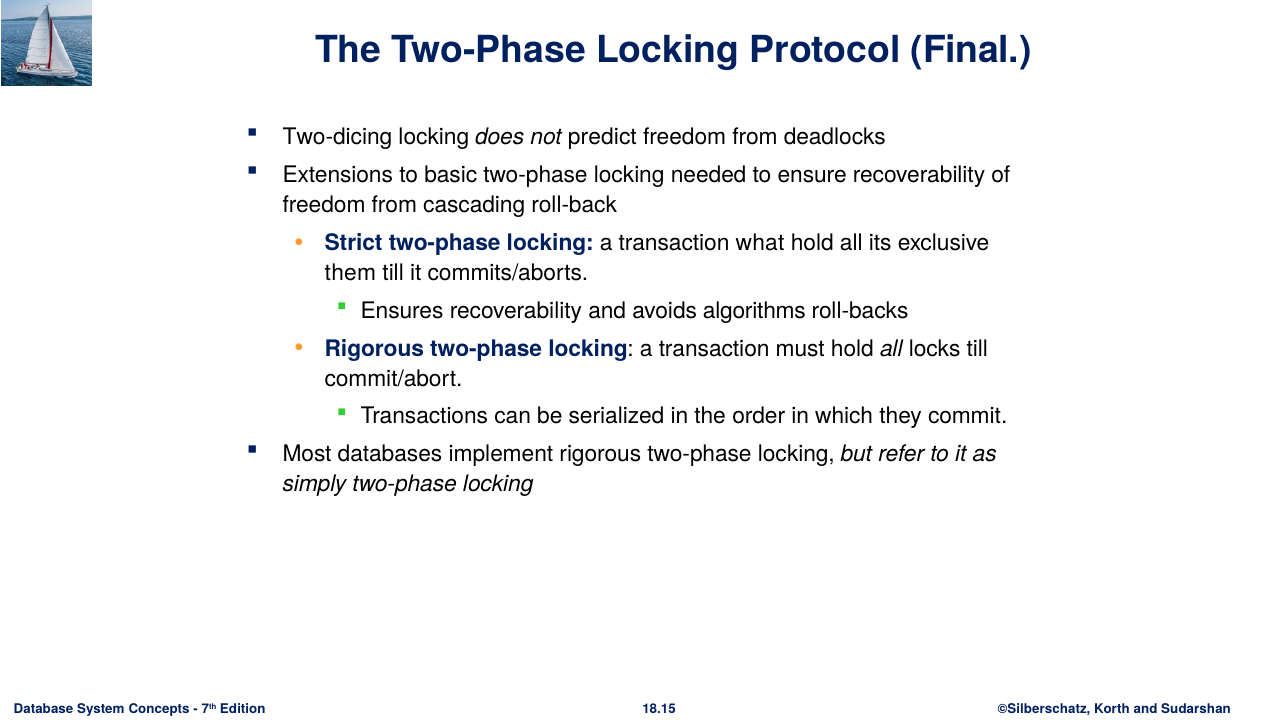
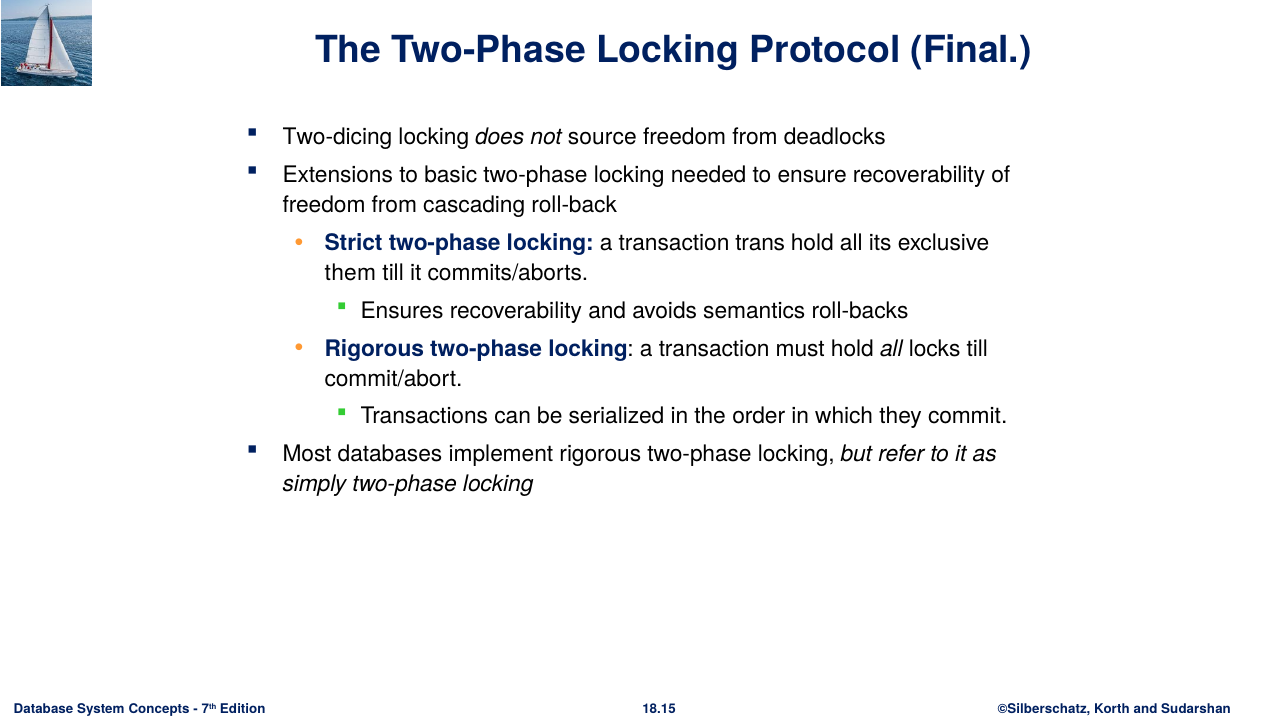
predict: predict -> source
what: what -> trans
algorithms: algorithms -> semantics
